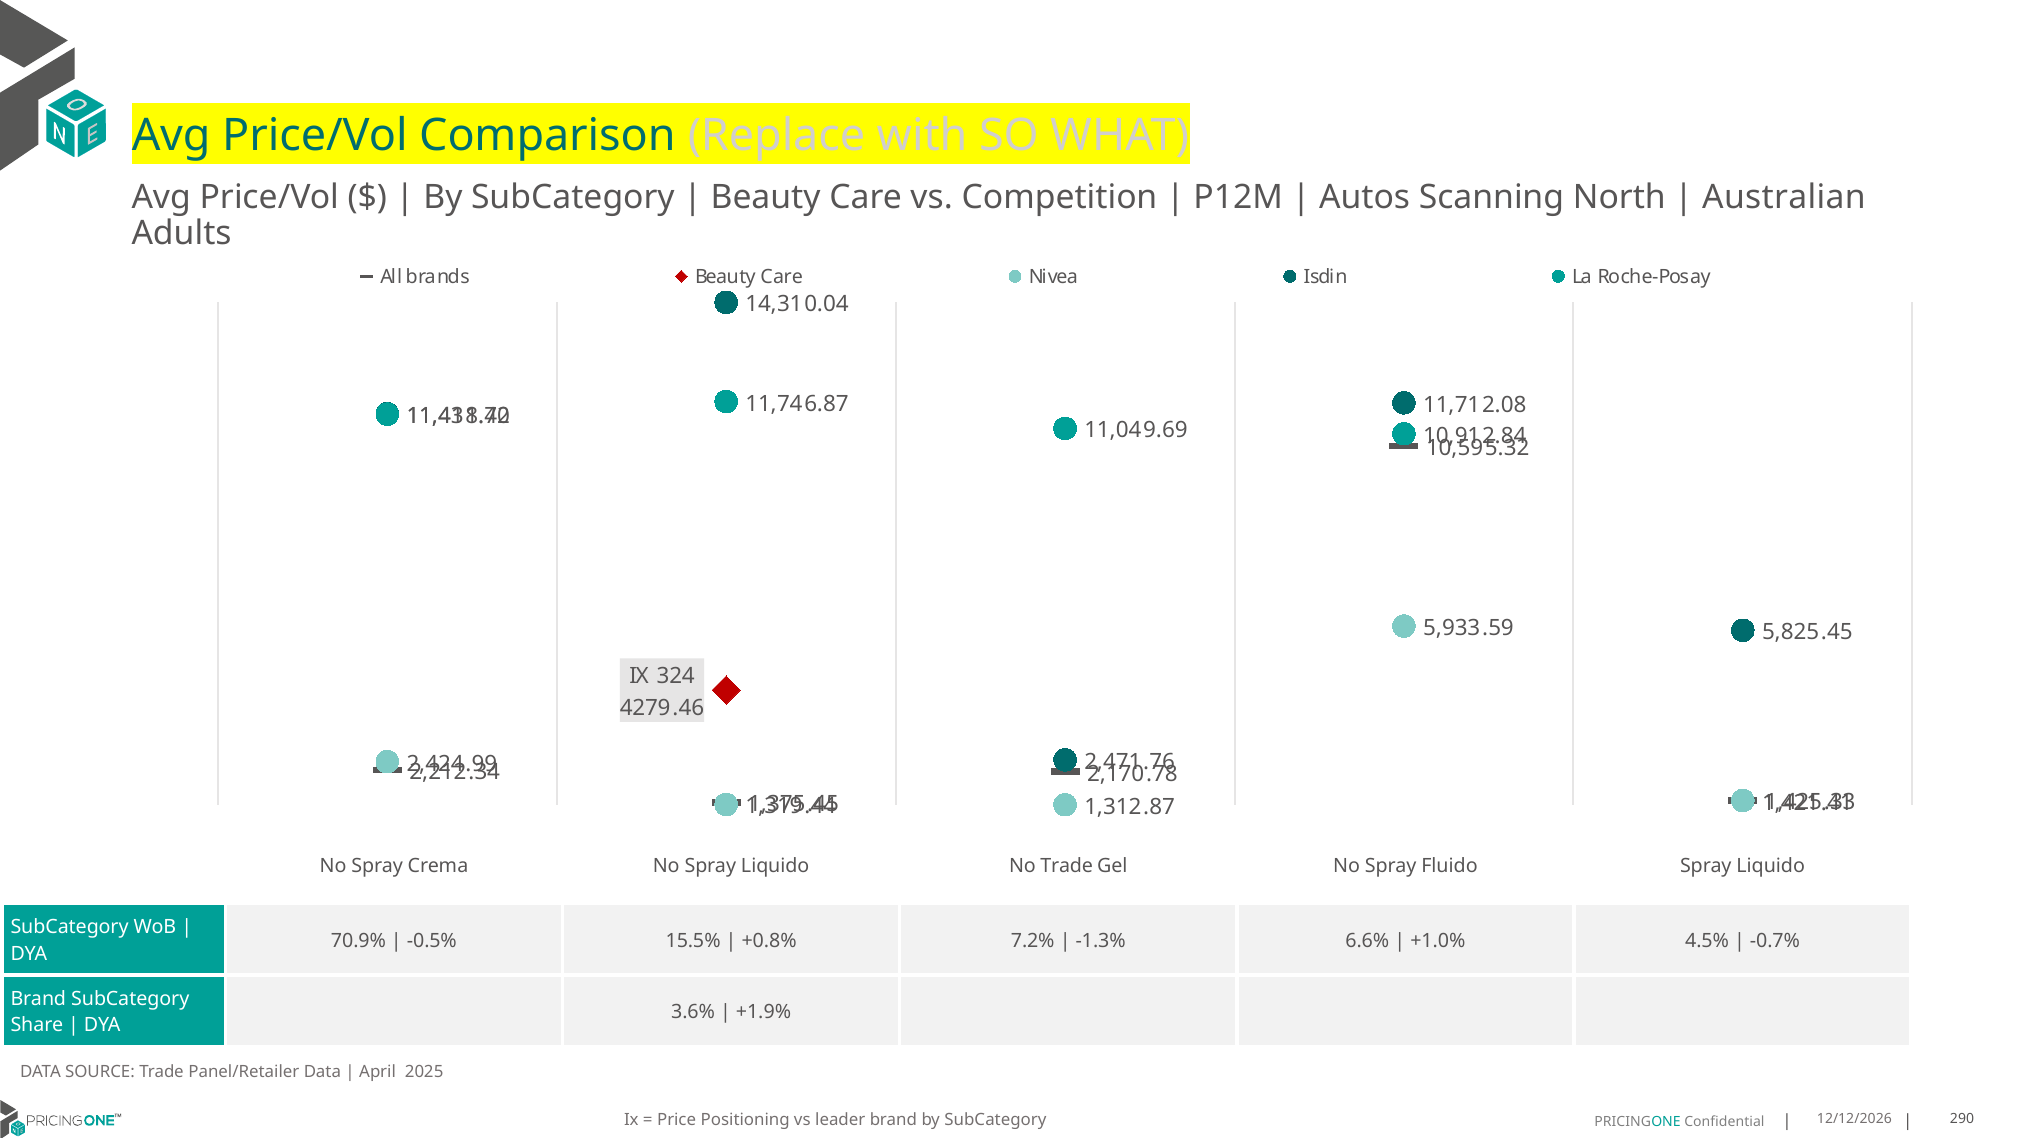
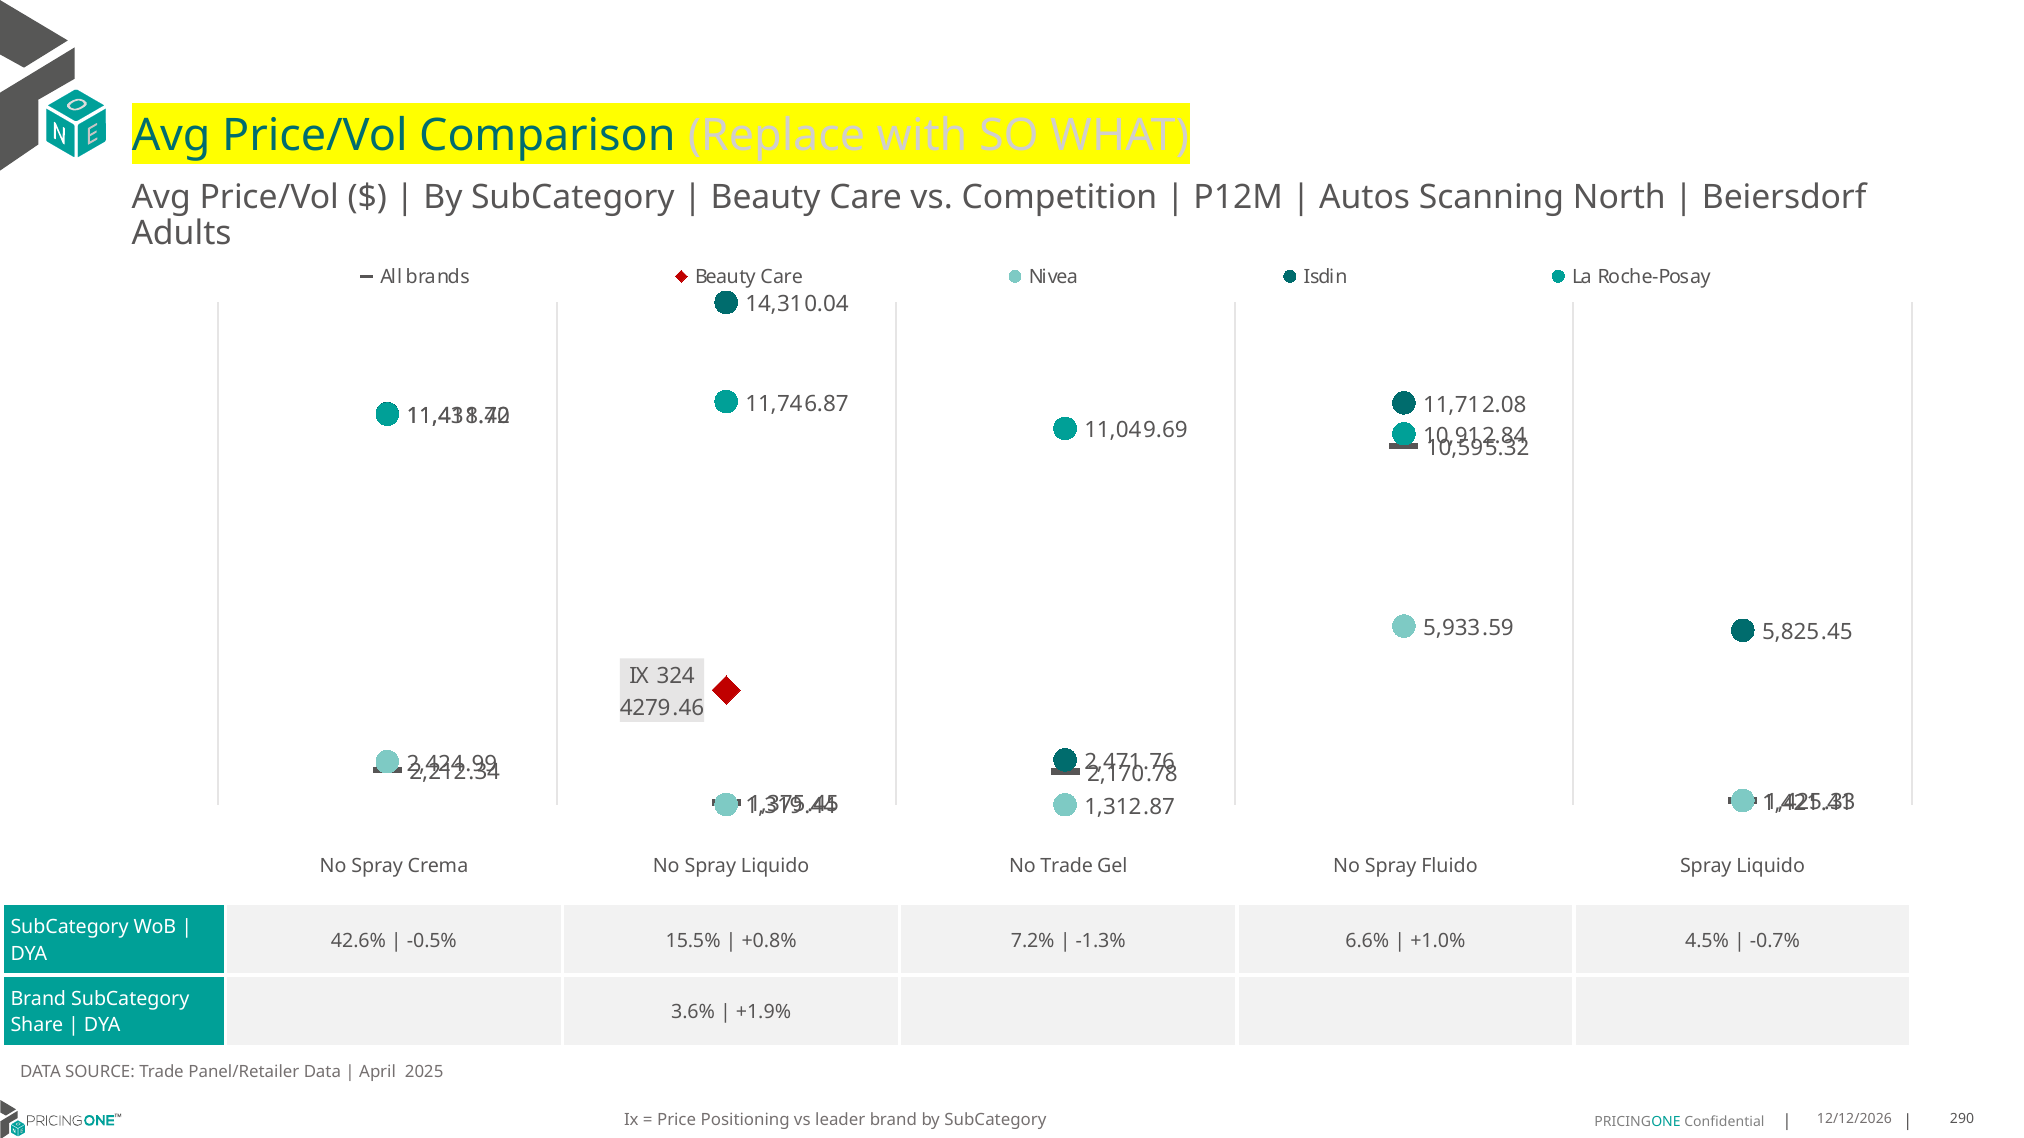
Australian: Australian -> Beiersdorf
70.9%: 70.9% -> 42.6%
